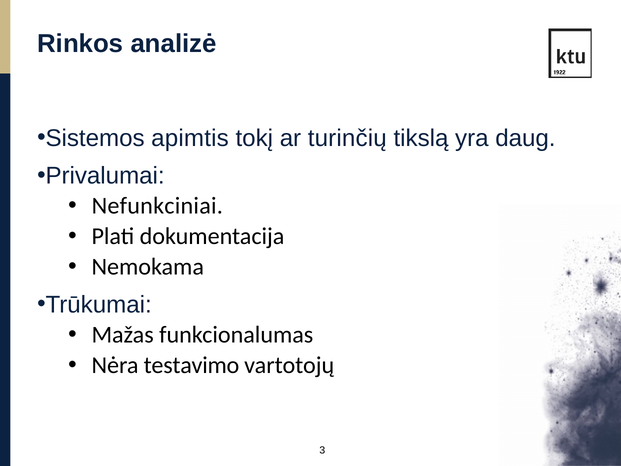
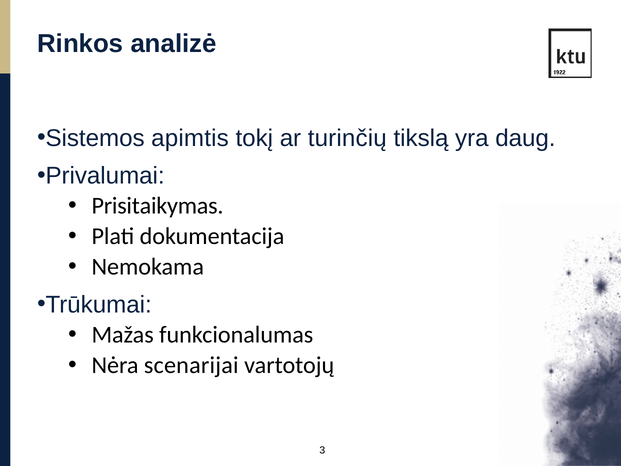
Nefunkciniai: Nefunkciniai -> Prisitaikymas
testavimo: testavimo -> scenarijai
